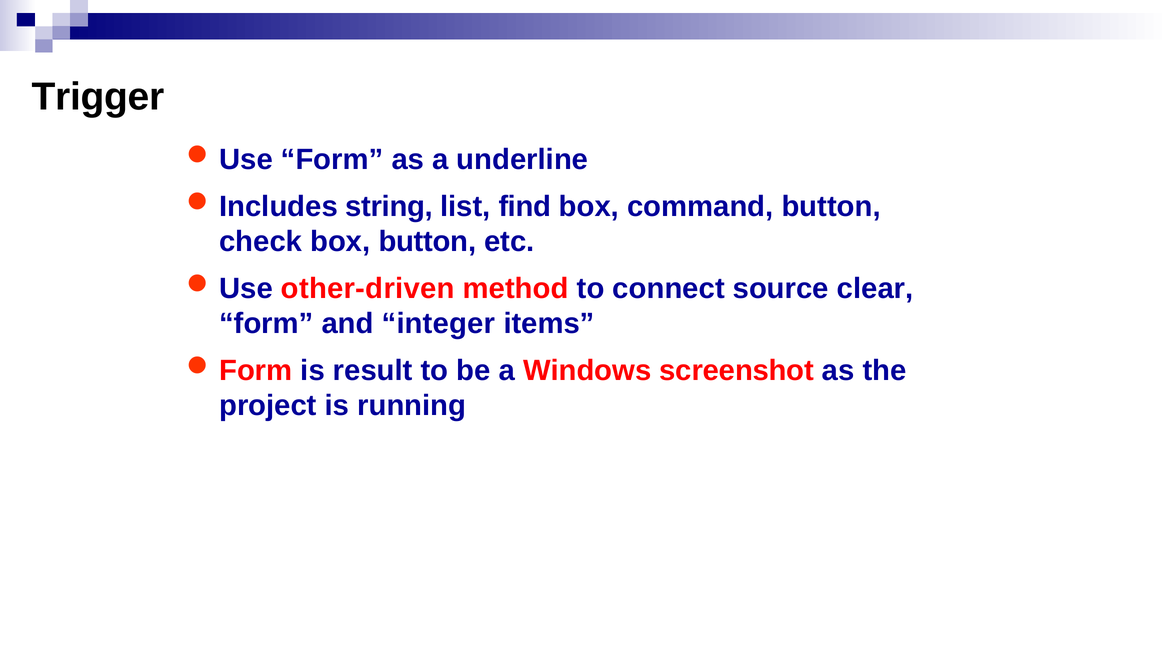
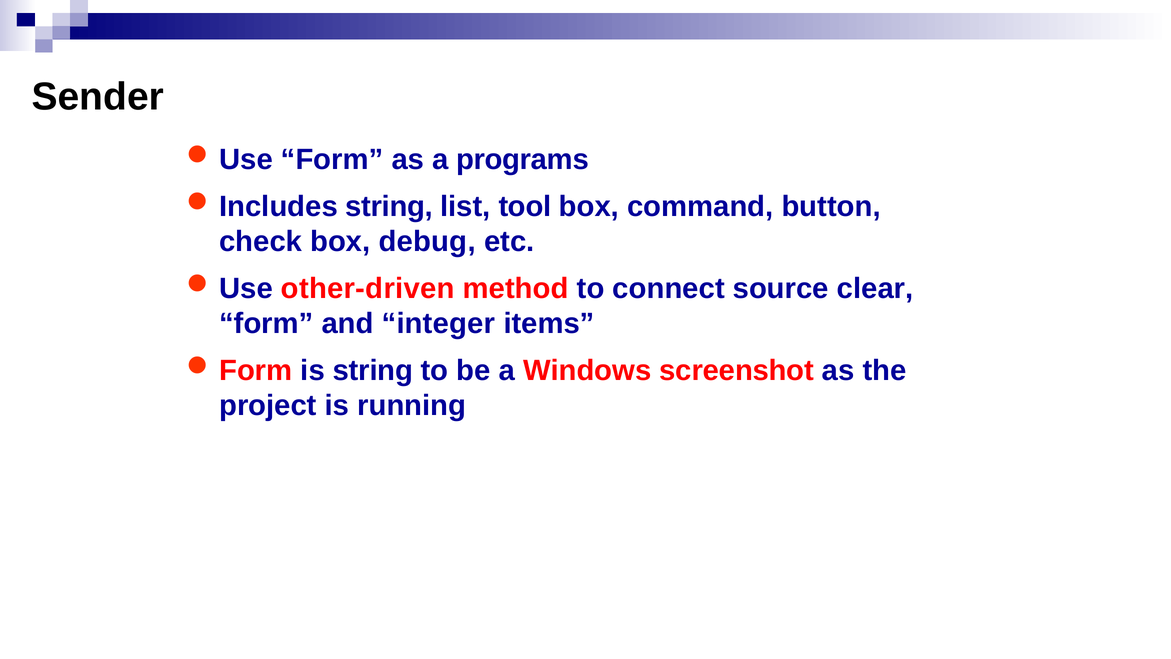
Trigger: Trigger -> Sender
underline: underline -> programs
find: find -> tool
box button: button -> debug
is result: result -> string
